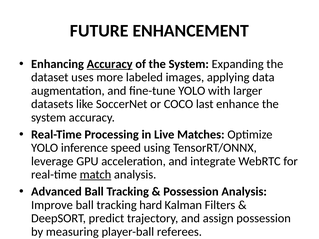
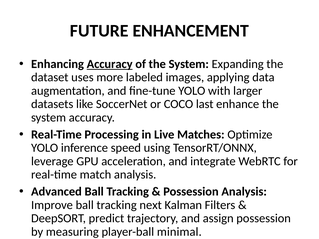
match underline: present -> none
hard: hard -> next
referees: referees -> minimal
